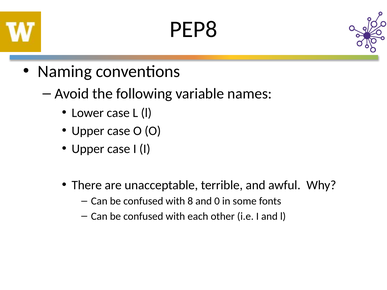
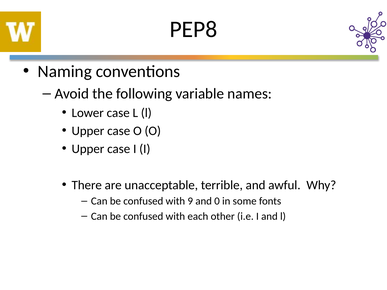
8: 8 -> 9
